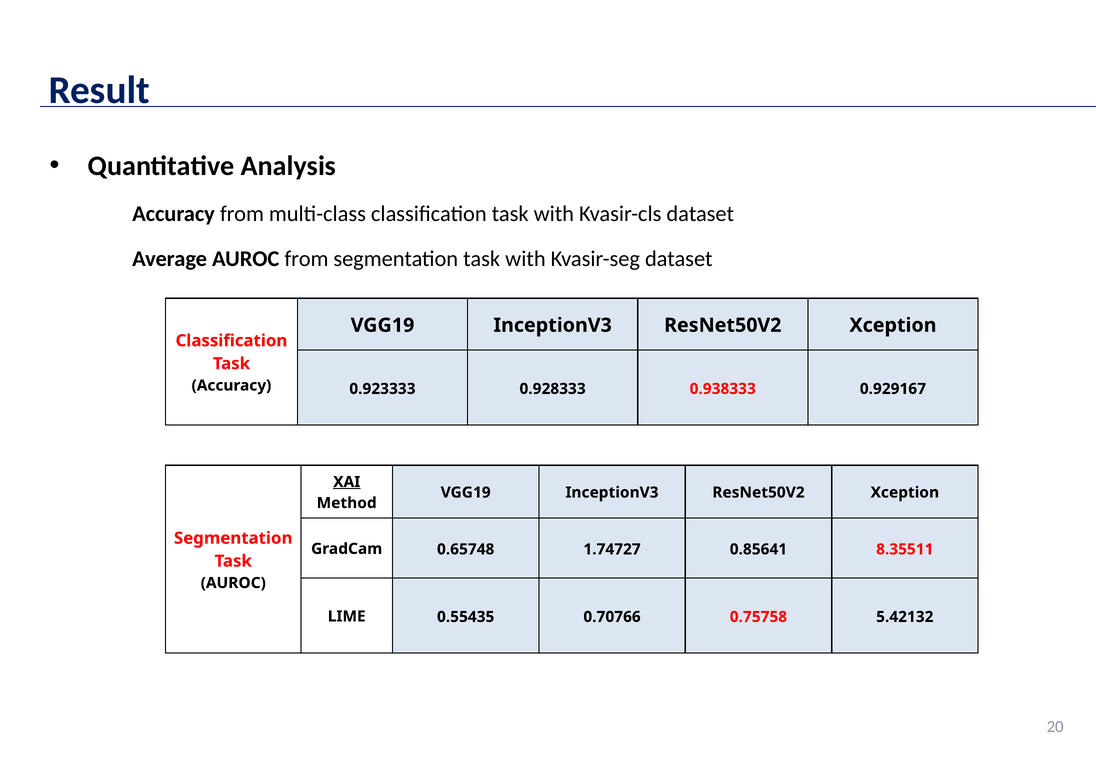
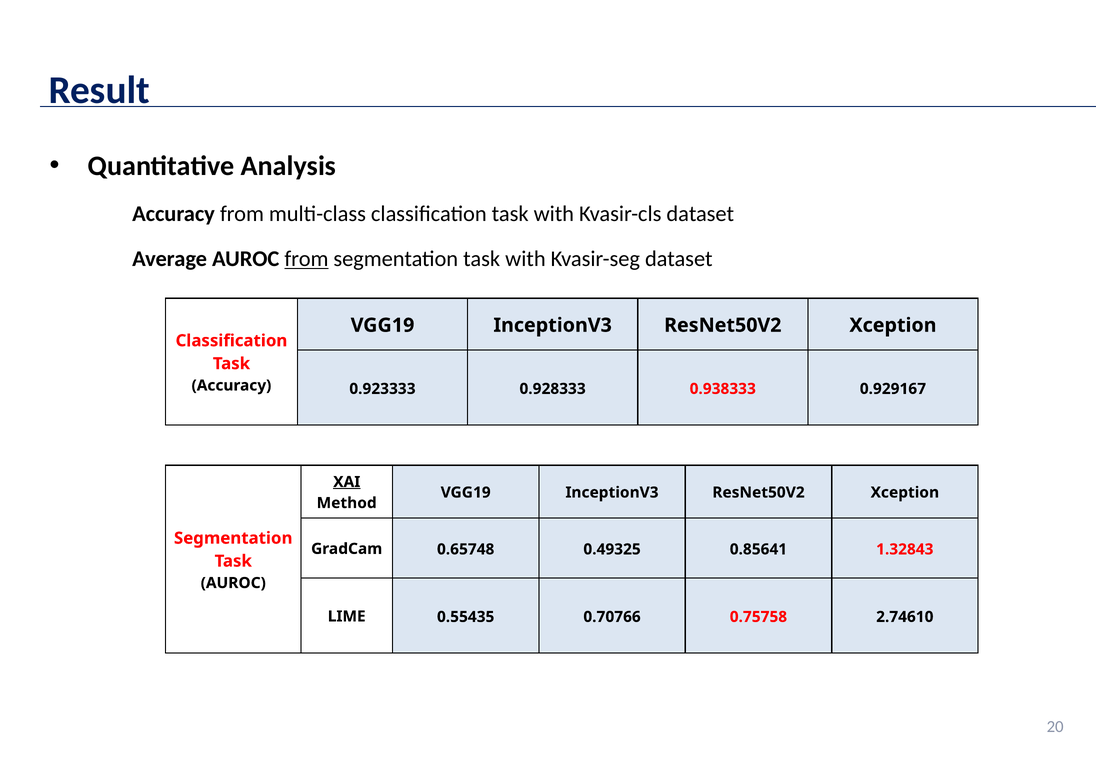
from at (306, 259) underline: none -> present
1.74727: 1.74727 -> 0.49325
8.35511: 8.35511 -> 1.32843
5.42132: 5.42132 -> 2.74610
